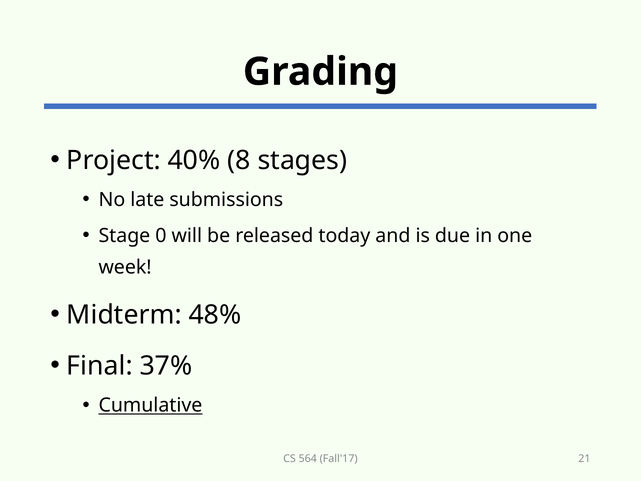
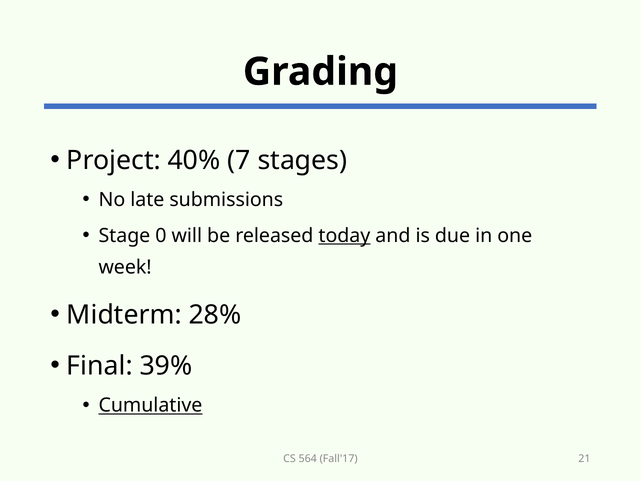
8: 8 -> 7
today underline: none -> present
48%: 48% -> 28%
37%: 37% -> 39%
